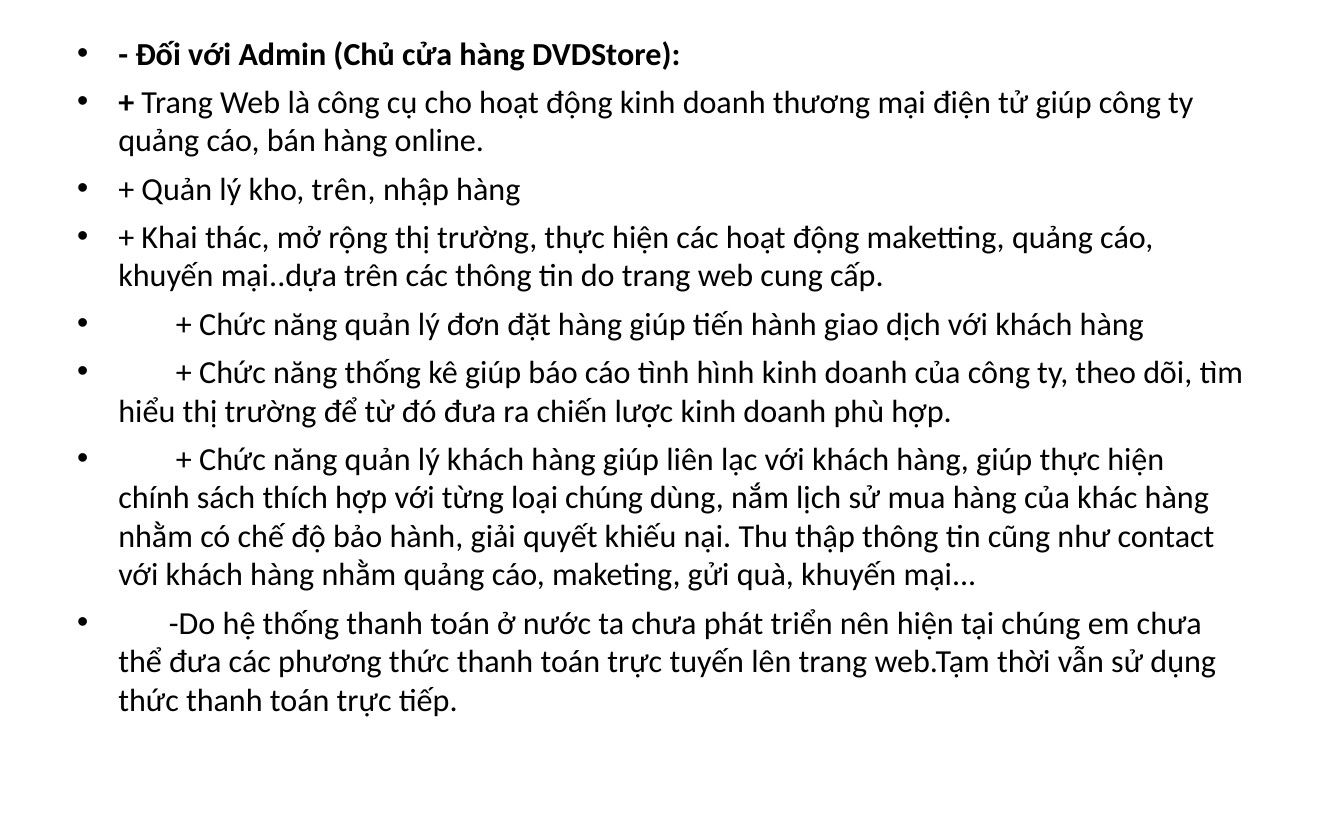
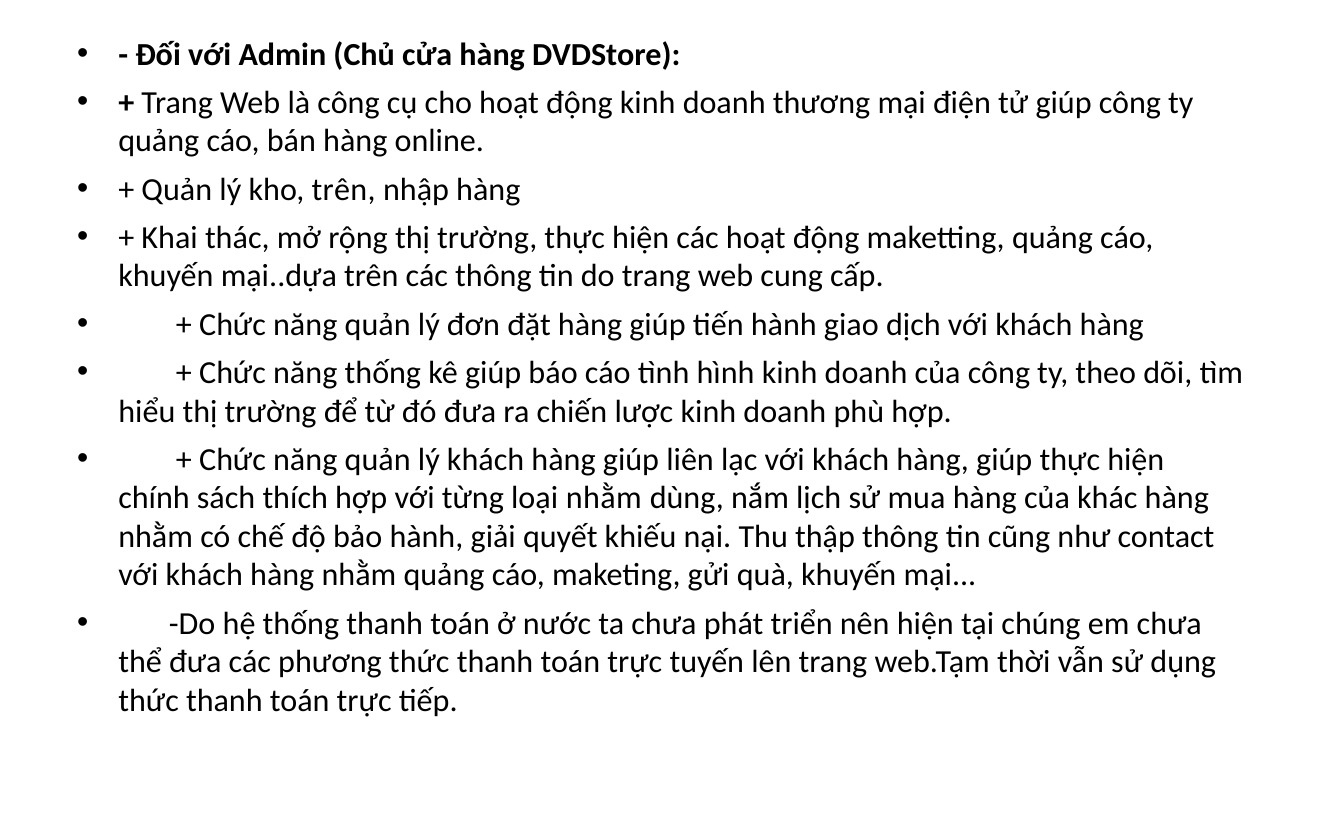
loại chúng: chúng -> nhằm
